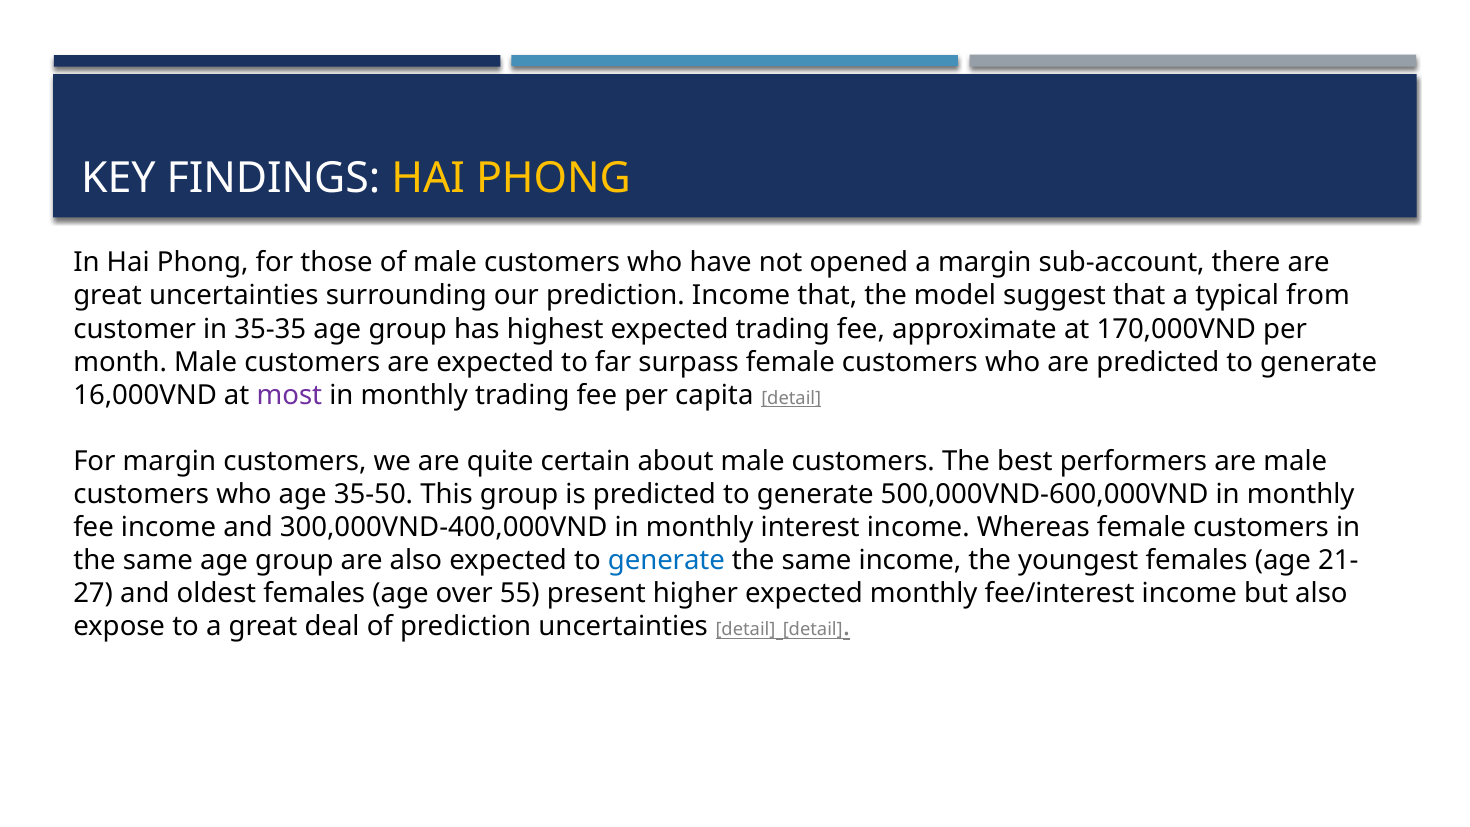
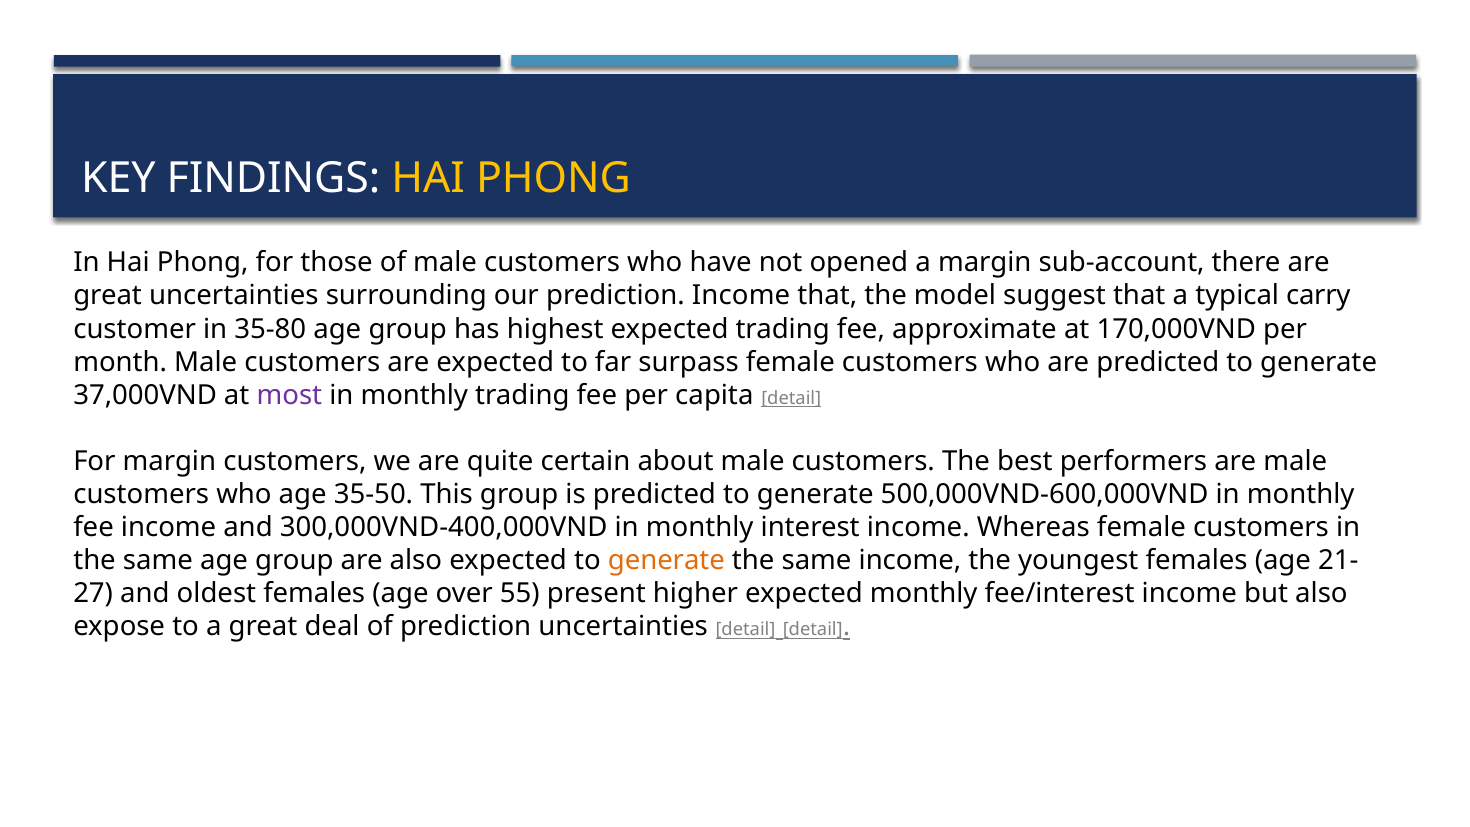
from: from -> carry
35-35: 35-35 -> 35-80
16,000VND: 16,000VND -> 37,000VND
generate at (666, 560) colour: blue -> orange
